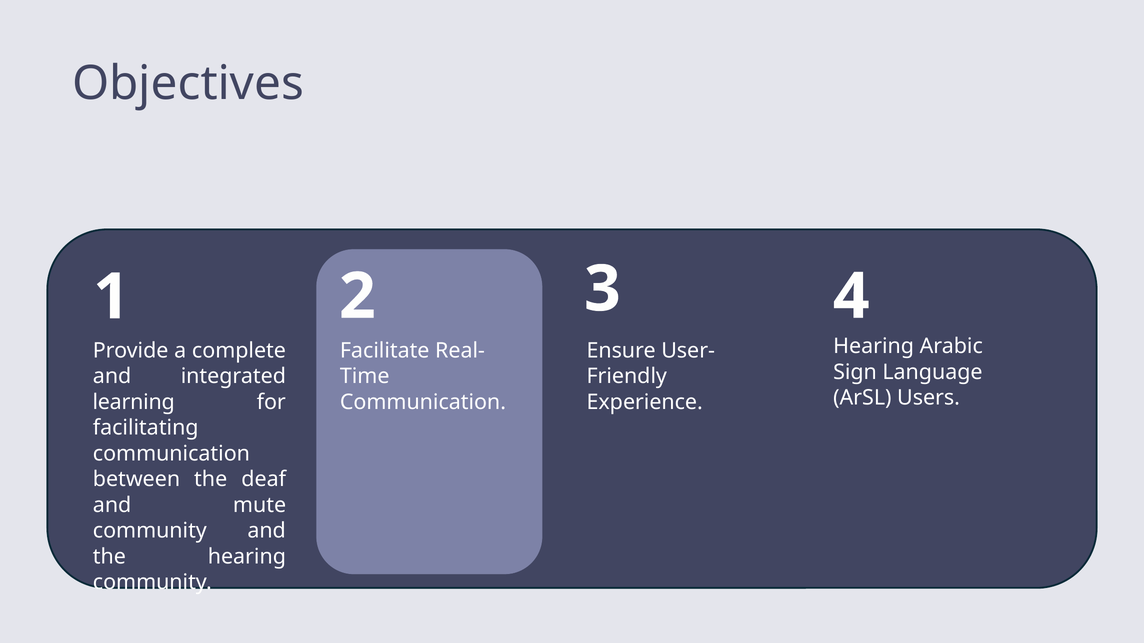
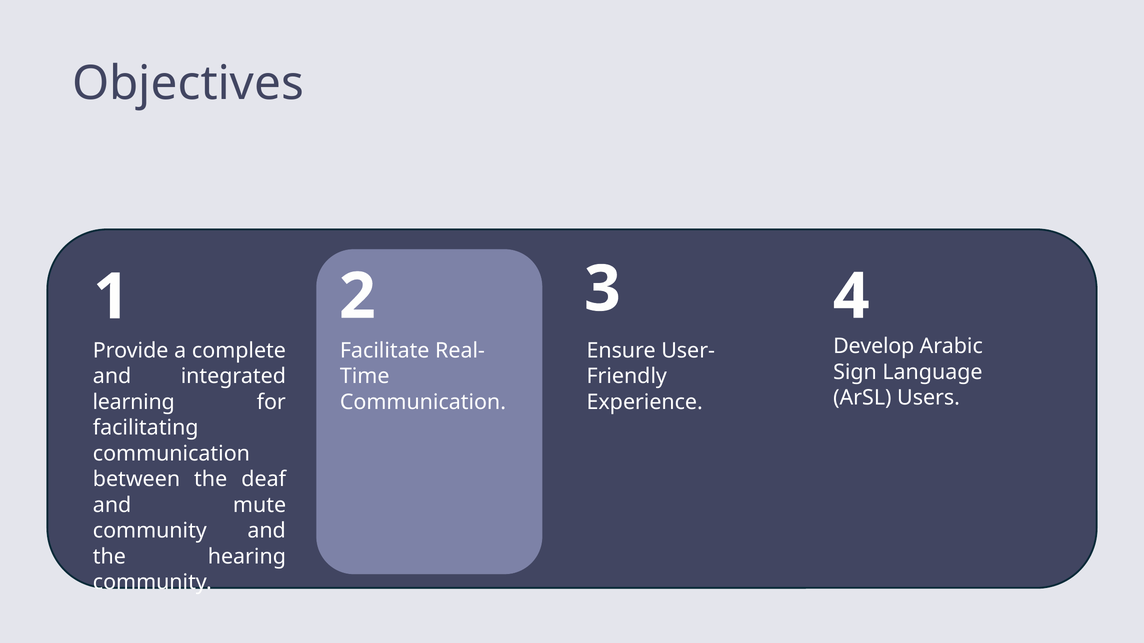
Hearing at (874, 347): Hearing -> Develop
